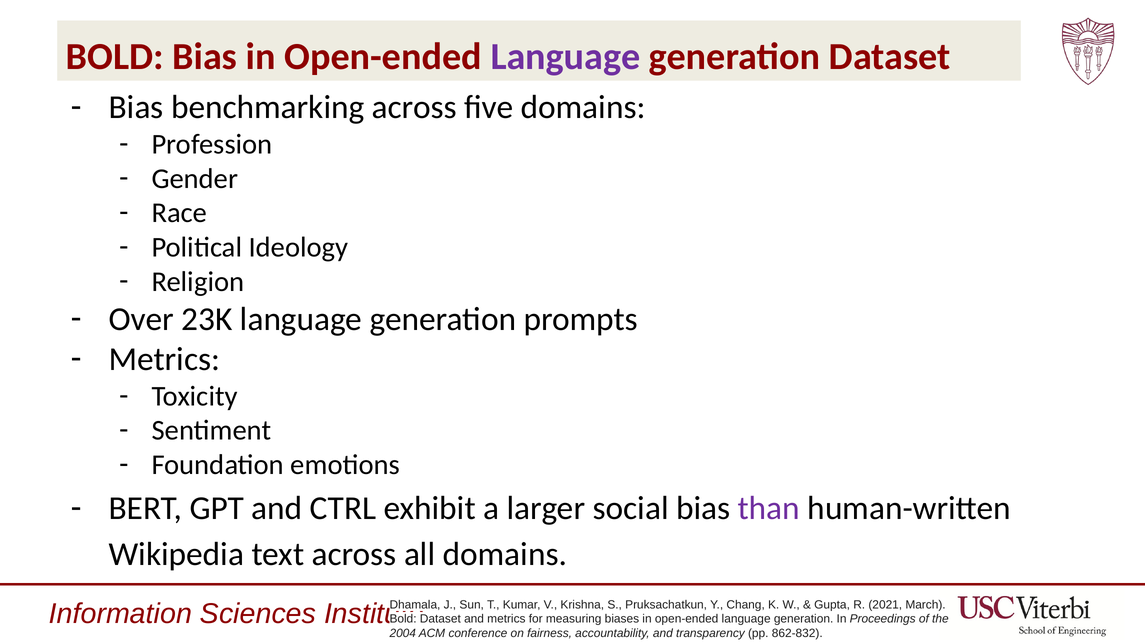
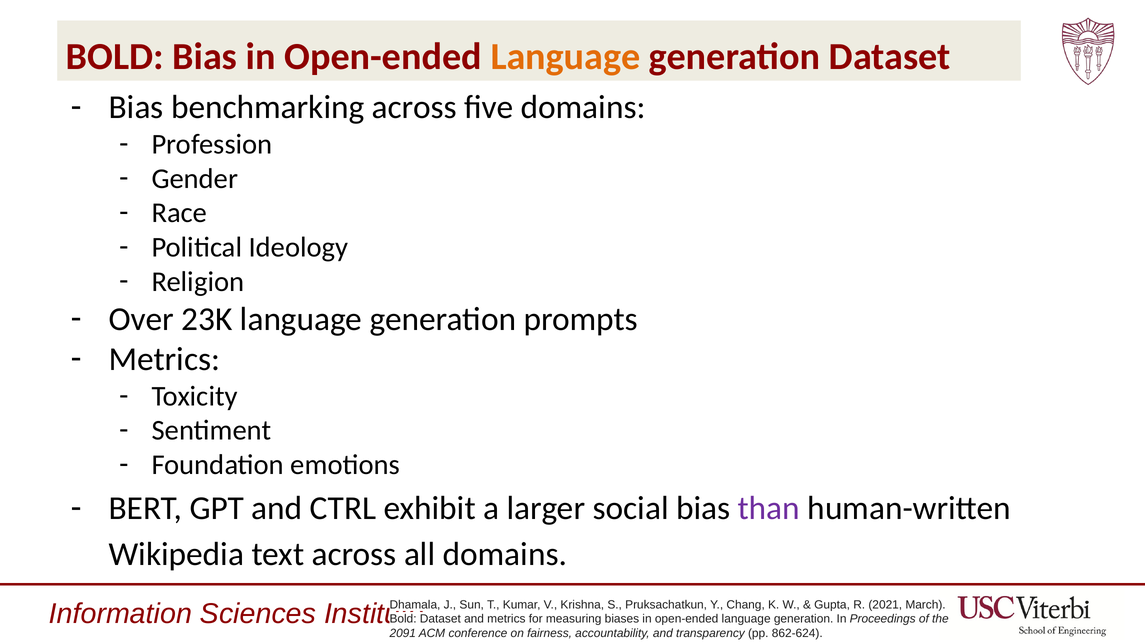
Language at (565, 57) colour: purple -> orange
2004: 2004 -> 2091
862-832: 862-832 -> 862-624
